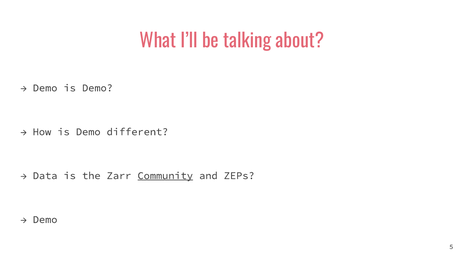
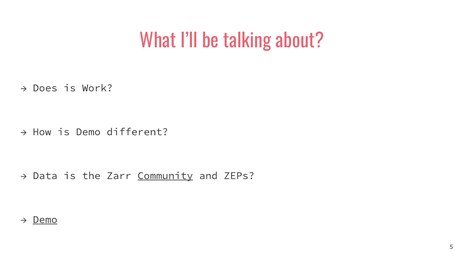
Demo at (45, 88): Demo -> Does
Demo at (97, 88): Demo -> Work
Demo at (45, 220) underline: none -> present
